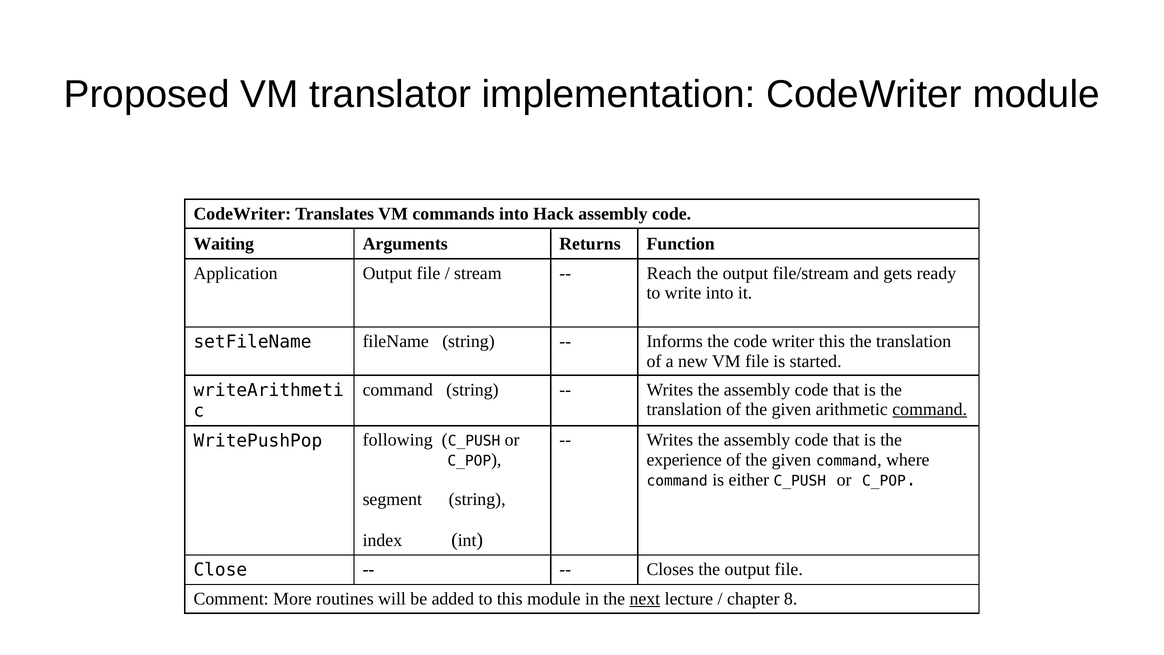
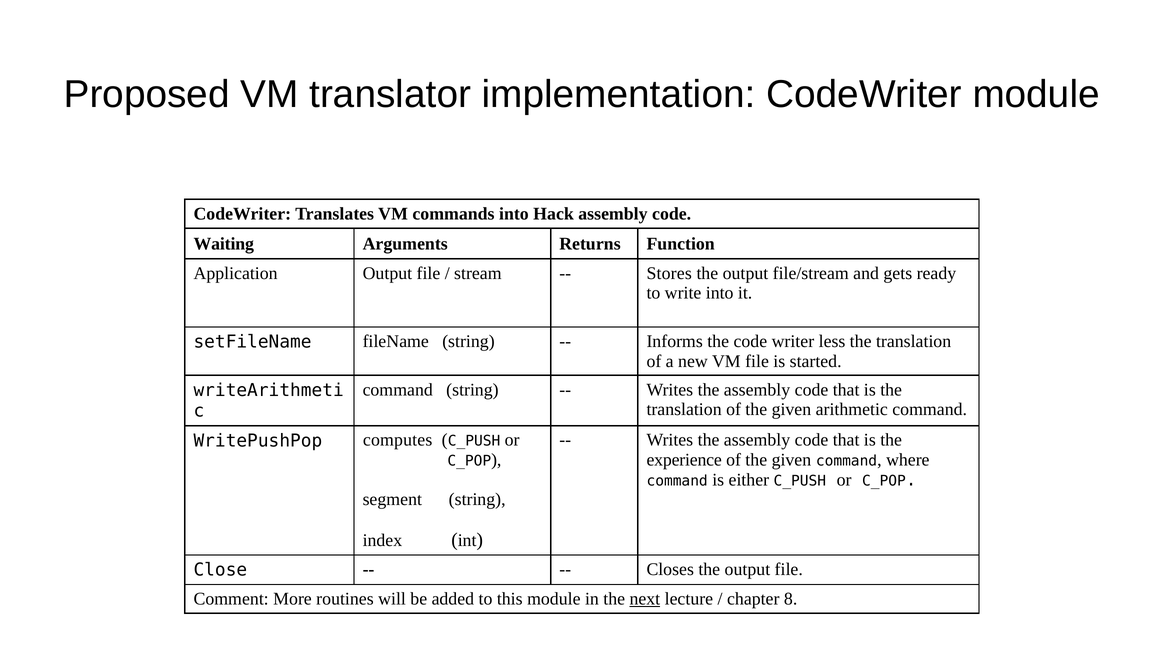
Reach: Reach -> Stores
writer this: this -> less
command at (930, 409) underline: present -> none
following: following -> computes
